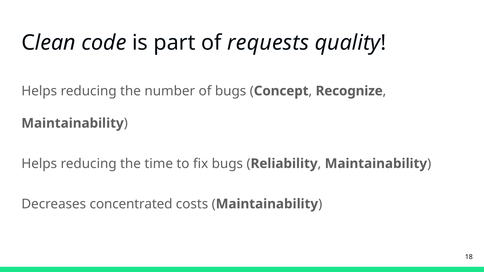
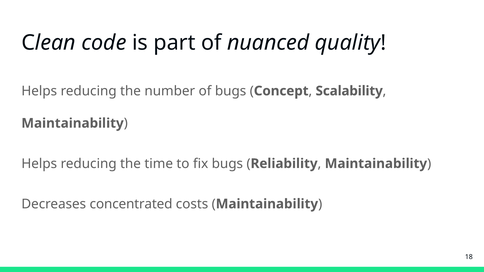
requests: requests -> nuanced
Recognize: Recognize -> Scalability
